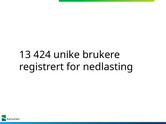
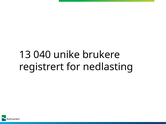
424: 424 -> 040
